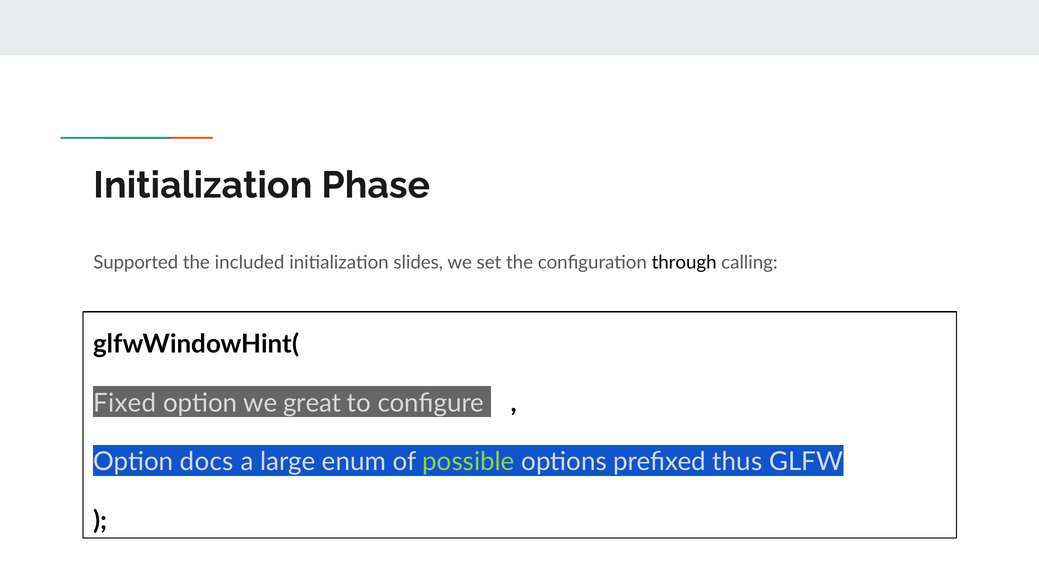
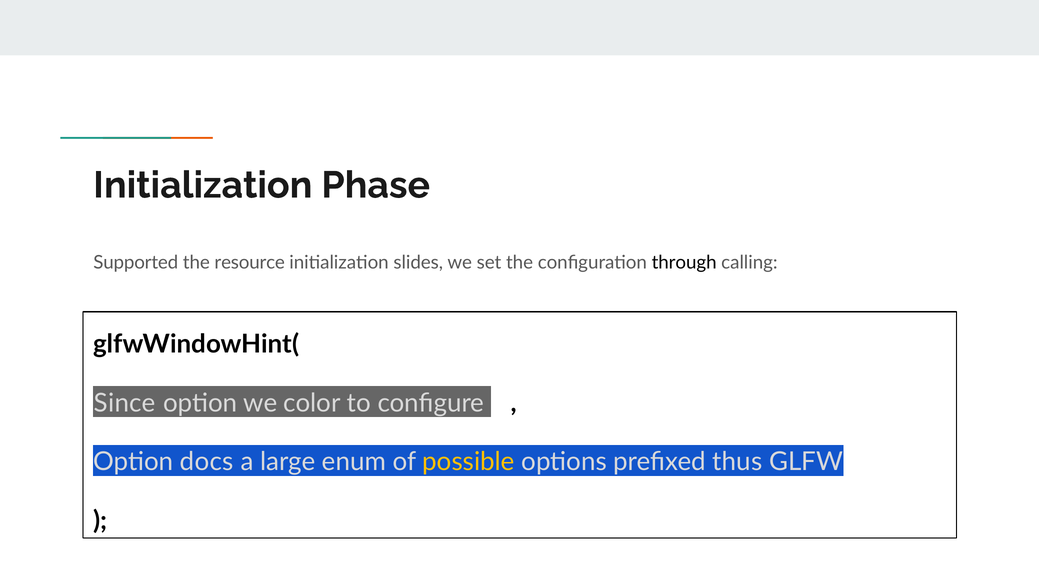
included: included -> resource
Fixed: Fixed -> Since
great: great -> color
possible colour: light green -> yellow
